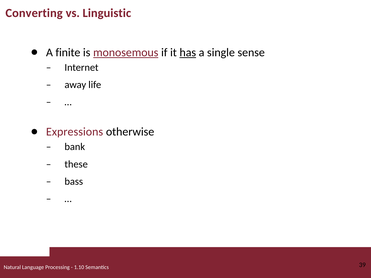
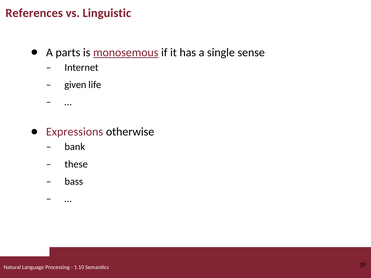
Converting: Converting -> References
finite: finite -> parts
has underline: present -> none
away: away -> given
